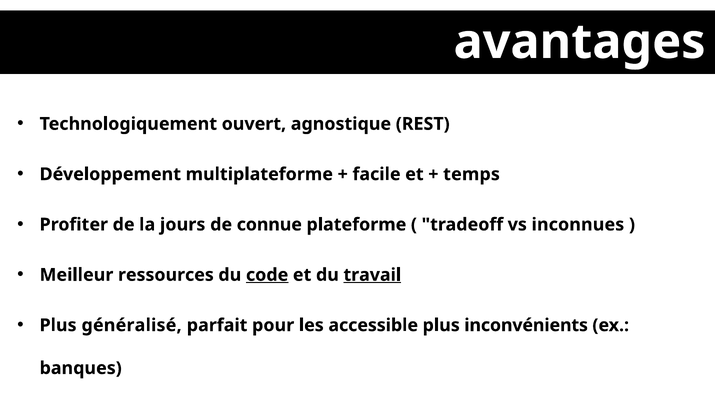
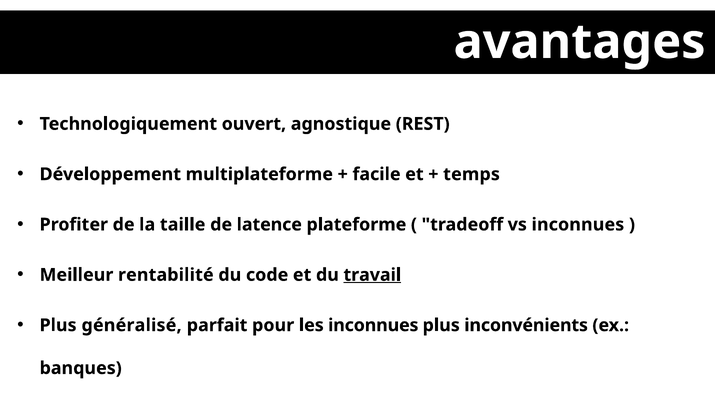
jours: jours -> taille
connue: connue -> latence
ressources: ressources -> rentabilité
code underline: present -> none
les accessible: accessible -> inconnues
